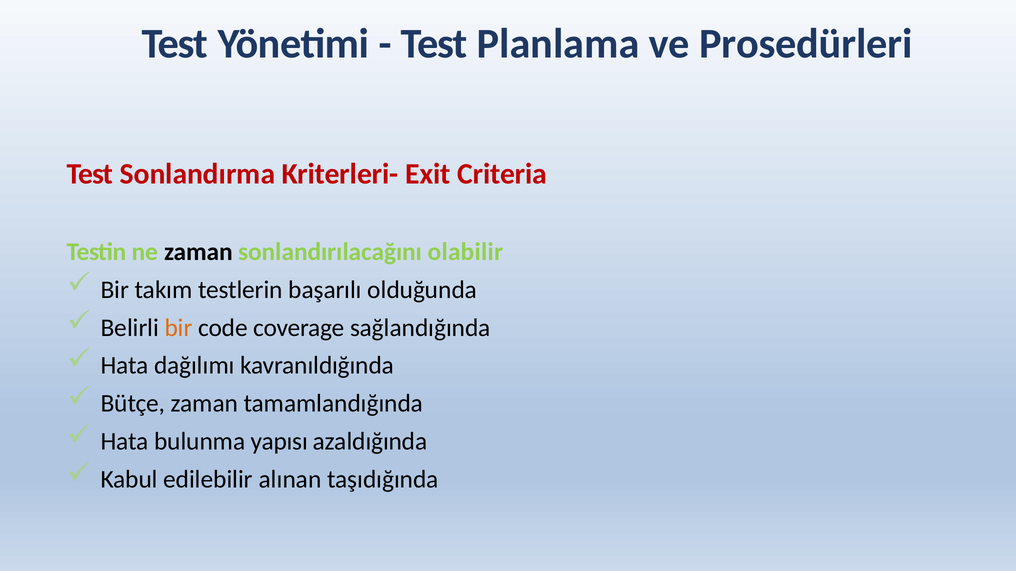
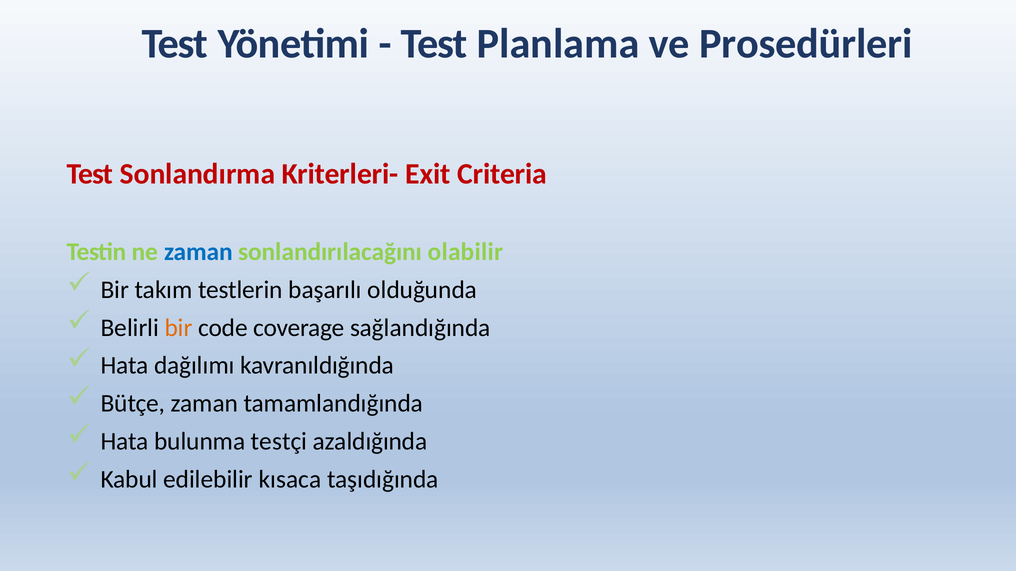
zaman at (198, 252) colour: black -> blue
yapısı: yapısı -> testçi
alınan: alınan -> kısaca
